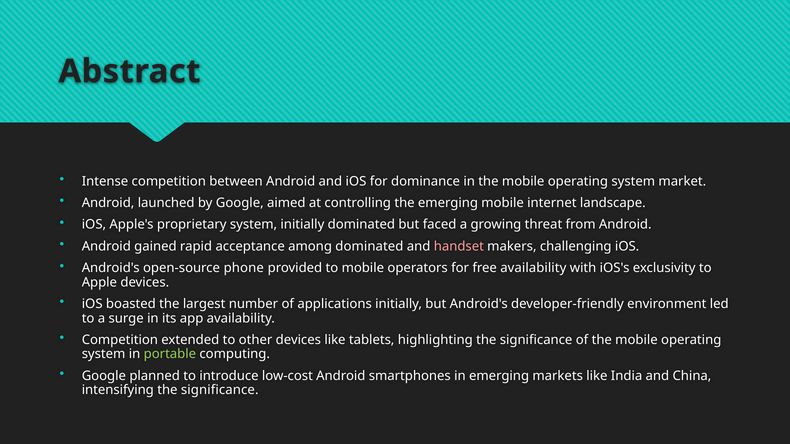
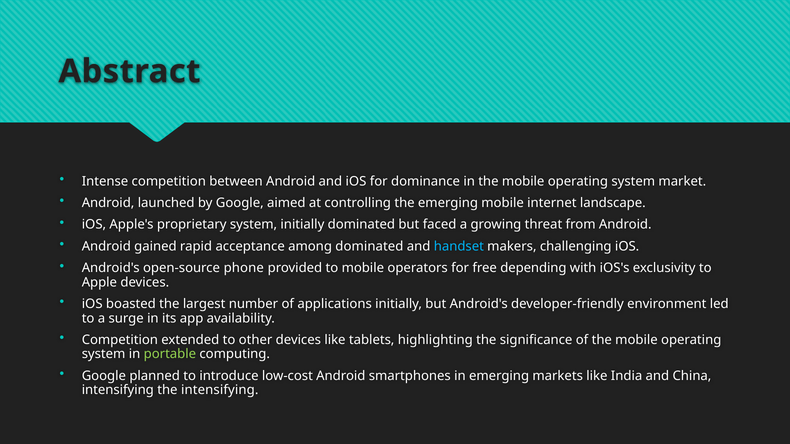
handset colour: pink -> light blue
free availability: availability -> depending
intensifying the significance: significance -> intensifying
